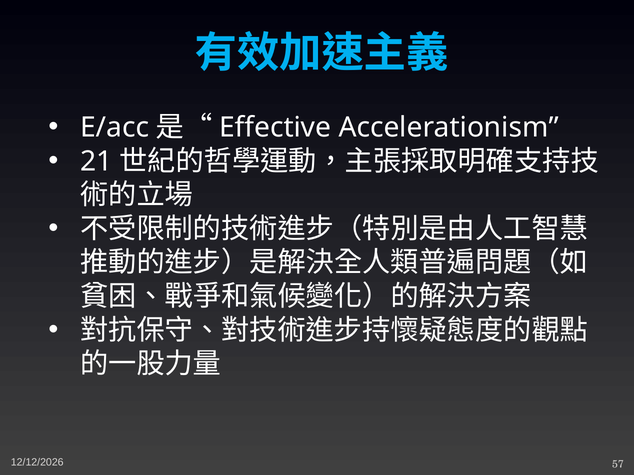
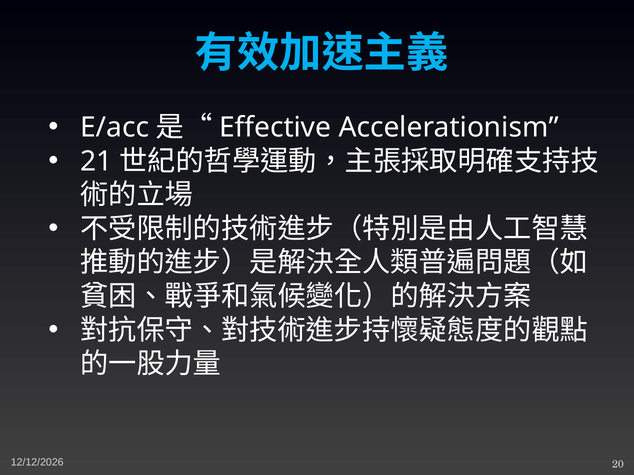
57: 57 -> 20
